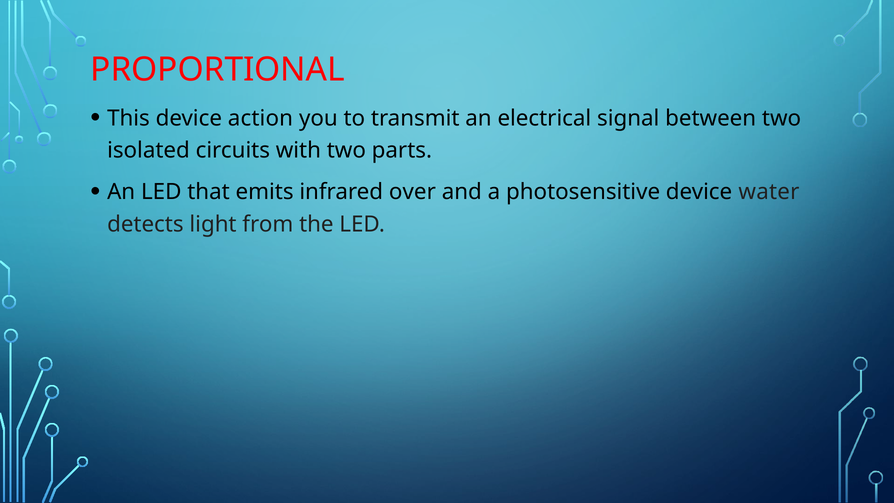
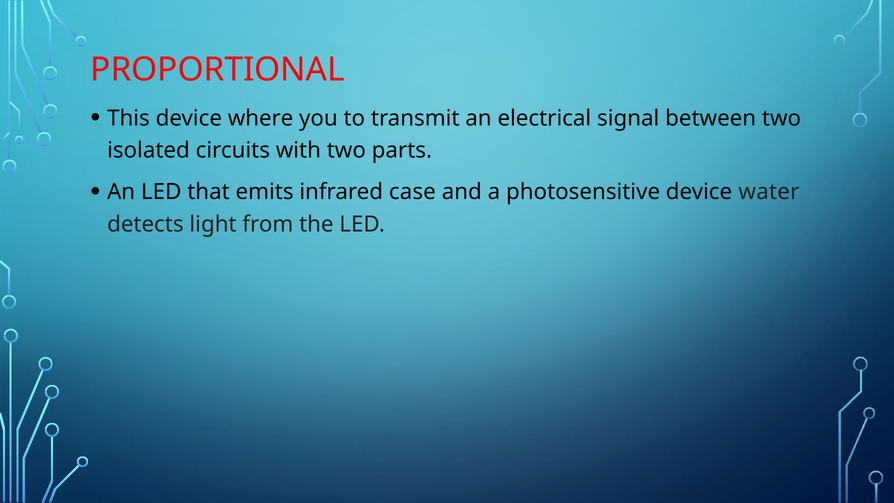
action: action -> where
over: over -> case
